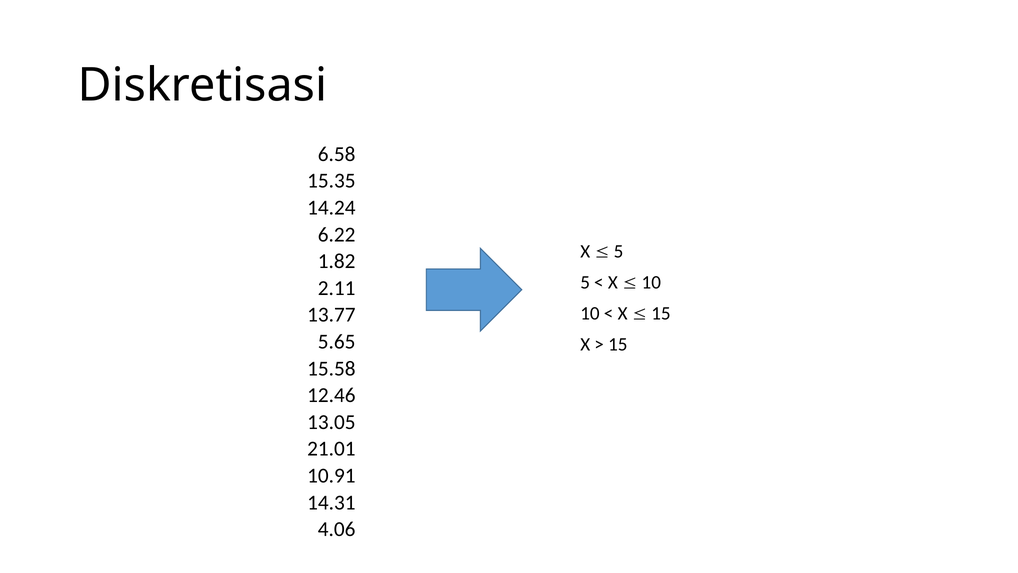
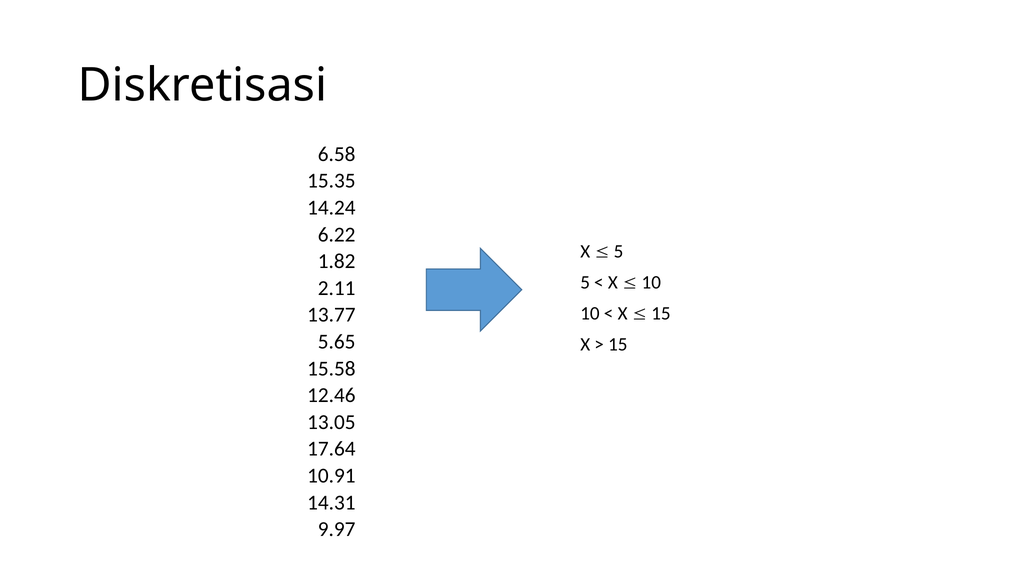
21.01: 21.01 -> 17.64
4.06: 4.06 -> 9.97
